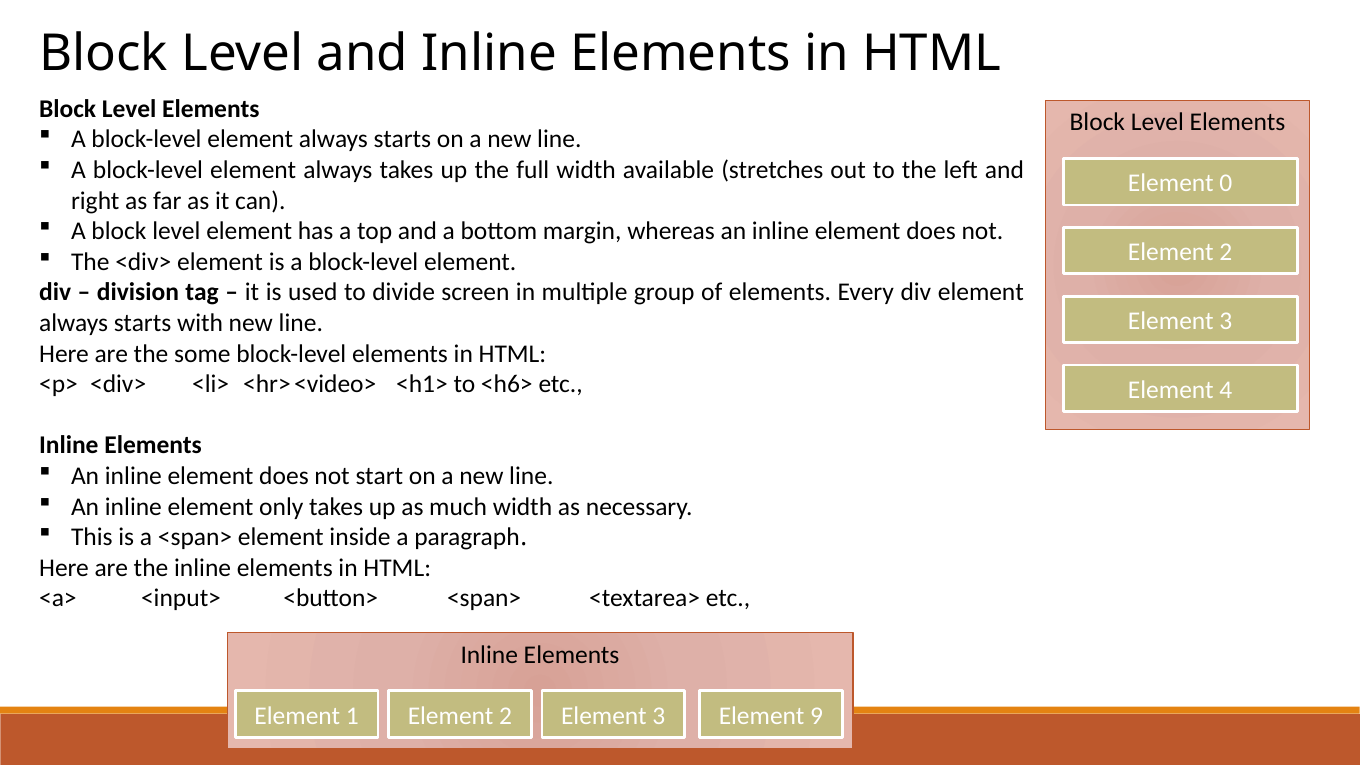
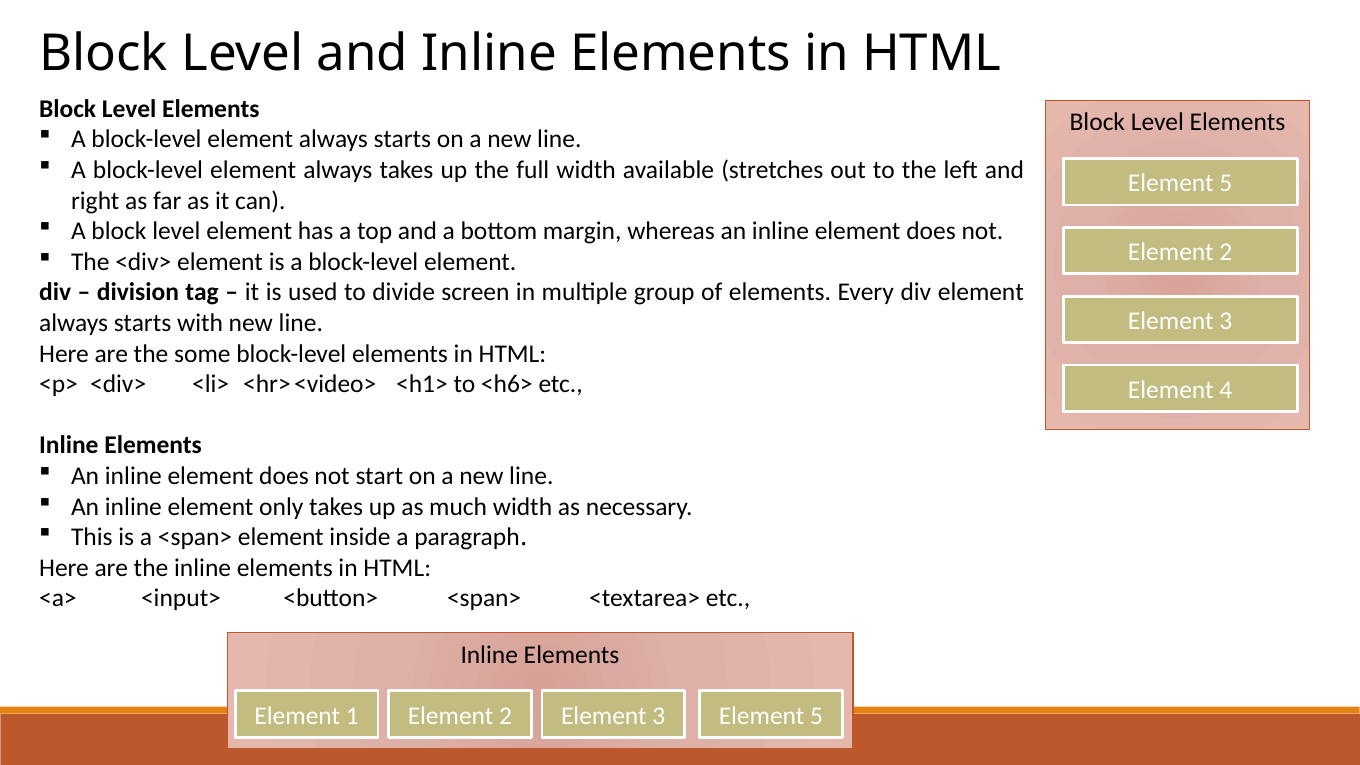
0 at (1226, 184): 0 -> 5
3 Element 9: 9 -> 5
